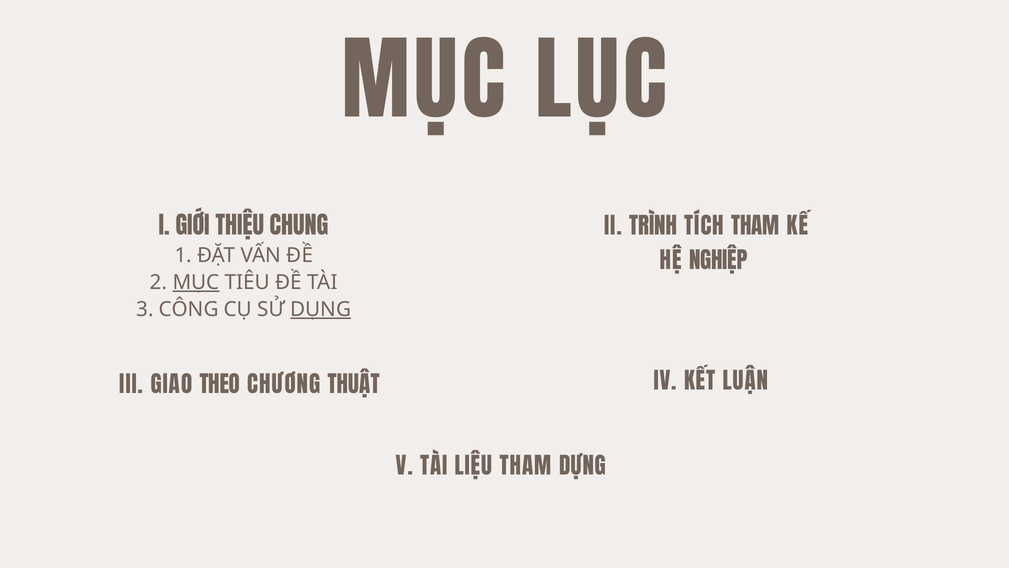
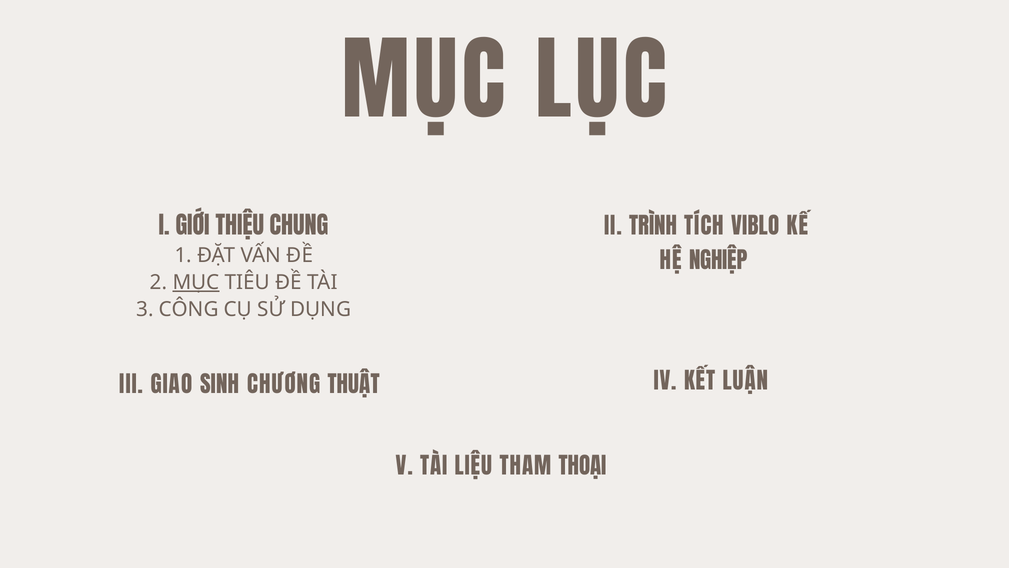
TÍCH THAM: THAM -> VIBLO
DỤNG underline: present -> none
THEO: THEO -> SINH
DỰNG: DỰNG -> THOẠI
